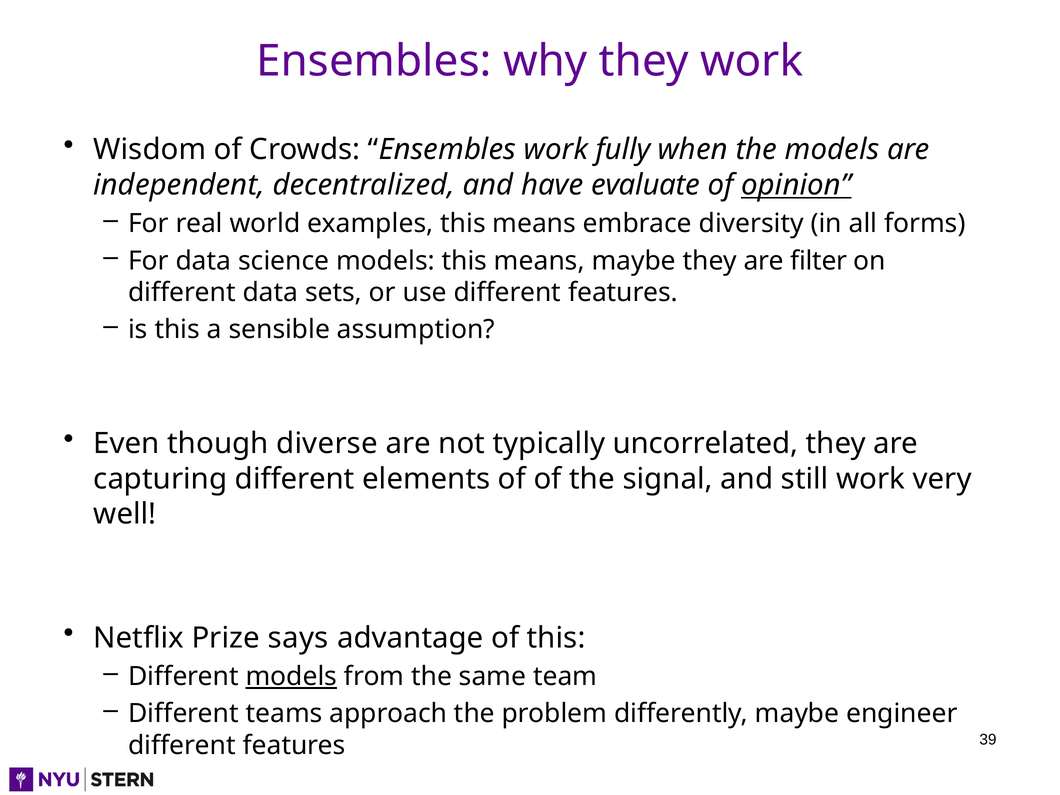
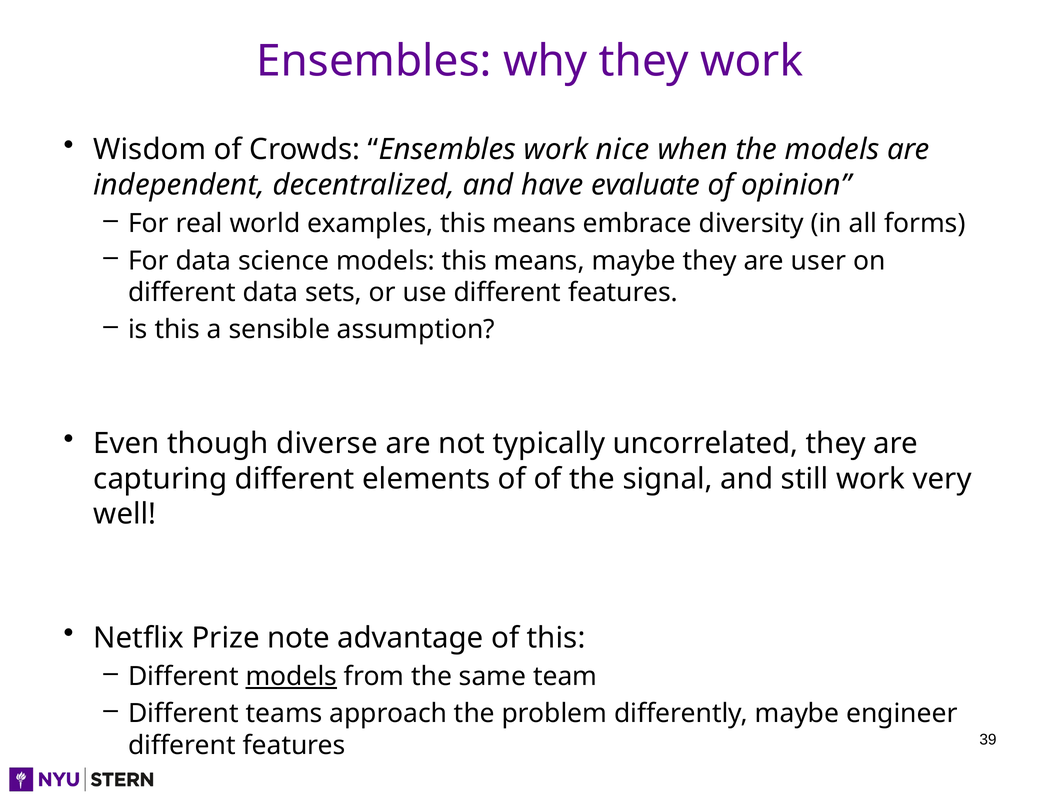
fully: fully -> nice
opinion underline: present -> none
filter: filter -> user
says: says -> note
